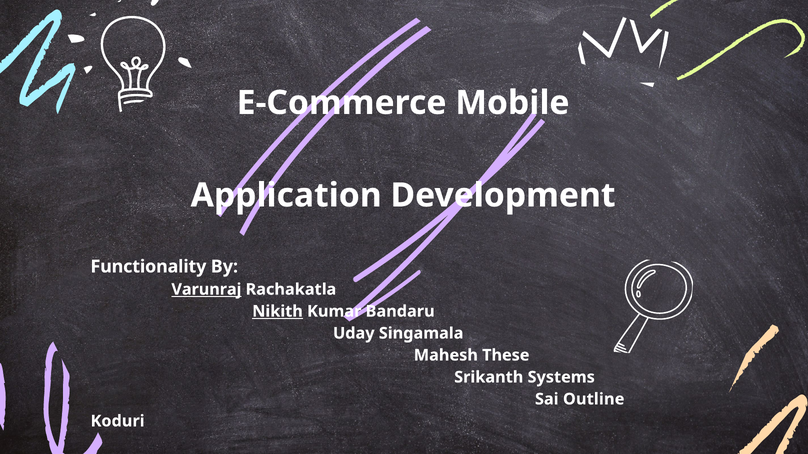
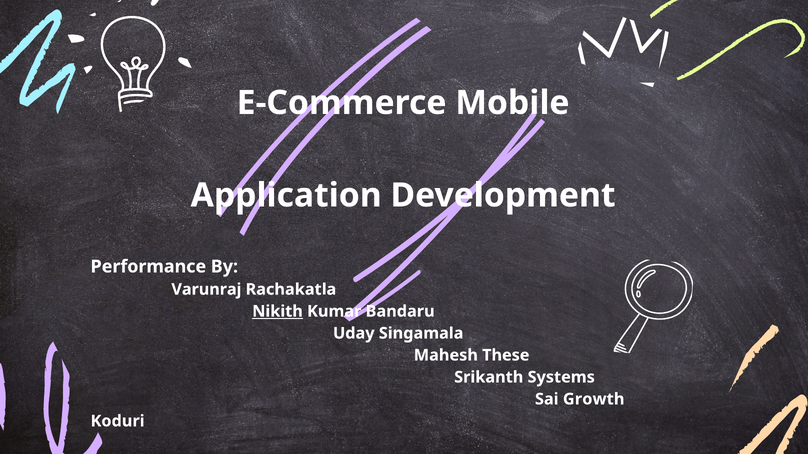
Functionality: Functionality -> Performance
Varunraj underline: present -> none
Outline: Outline -> Growth
